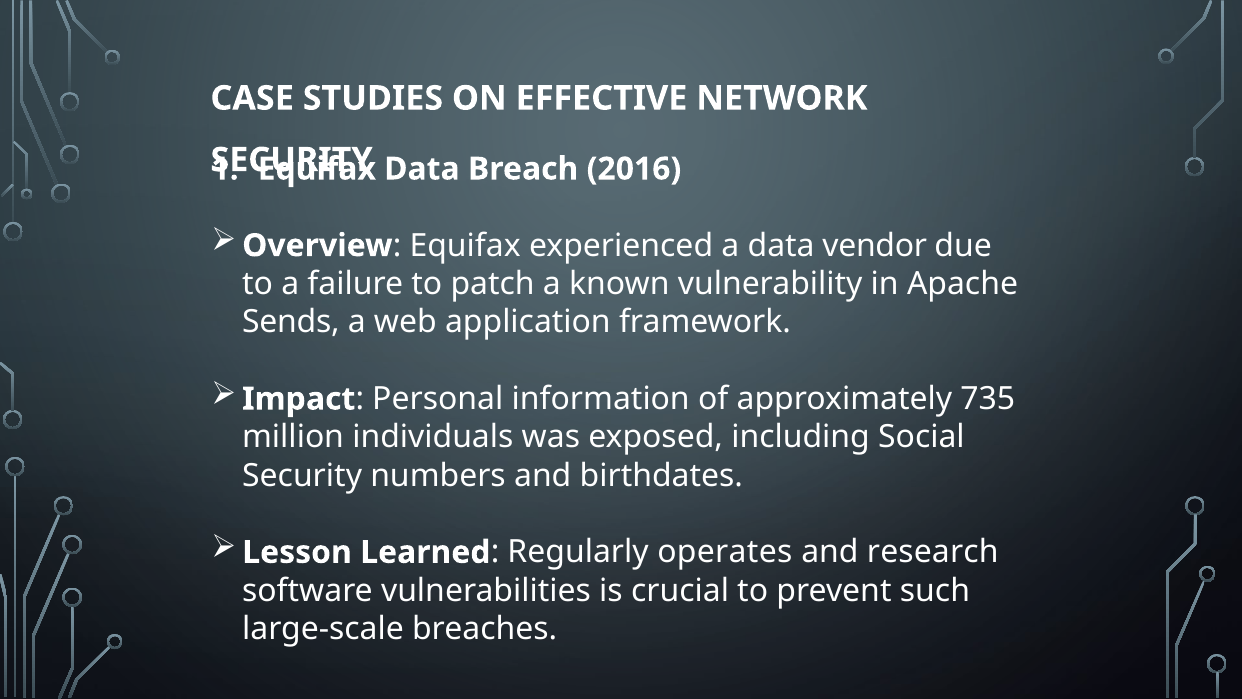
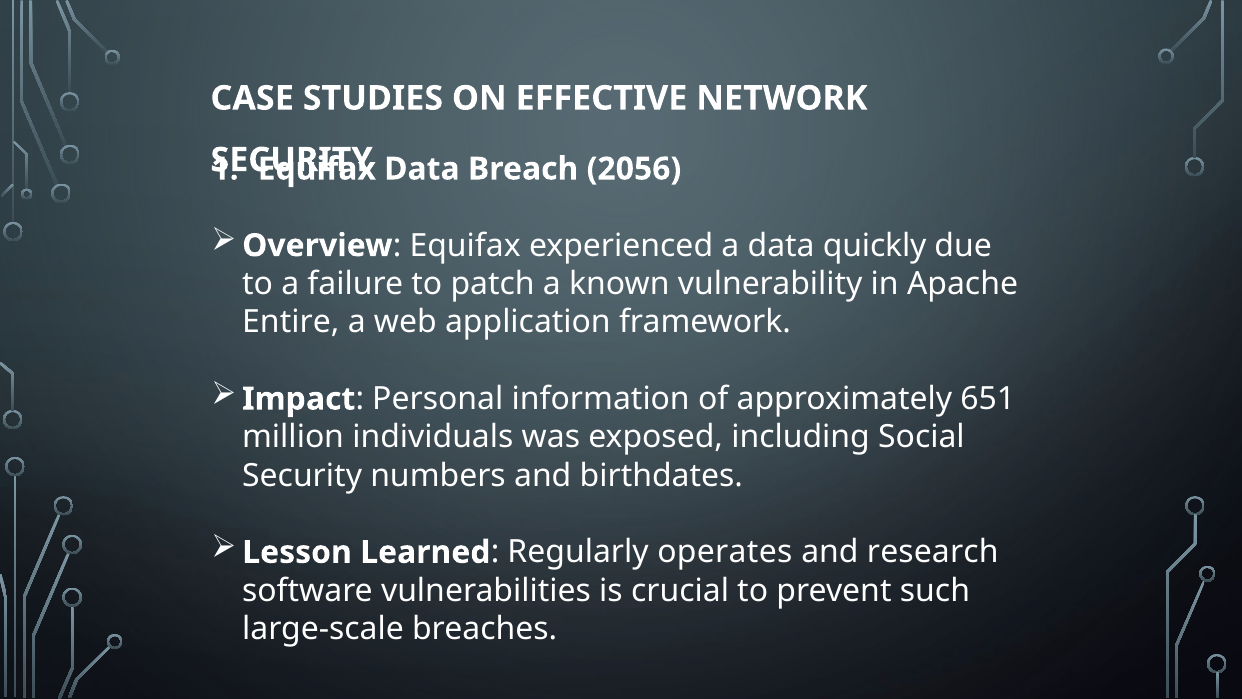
2016: 2016 -> 2056
vendor: vendor -> quickly
Sends: Sends -> Entire
735: 735 -> 651
